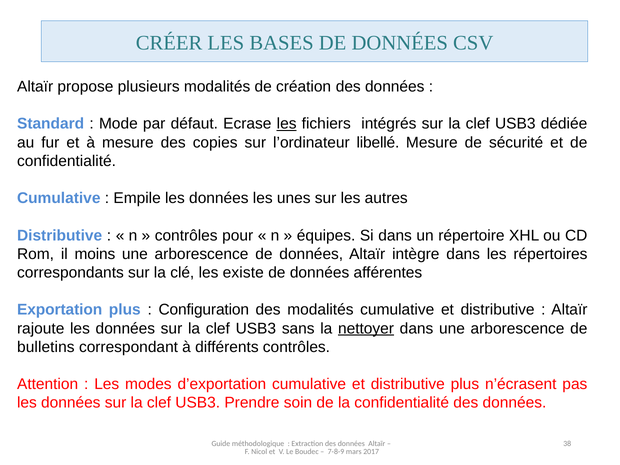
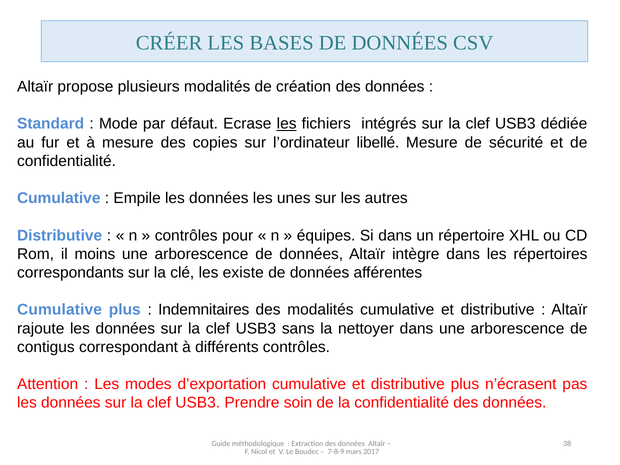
Exportation at (60, 310): Exportation -> Cumulative
Configuration: Configuration -> Indemnitaires
nettoyer underline: present -> none
bulletins: bulletins -> contigus
